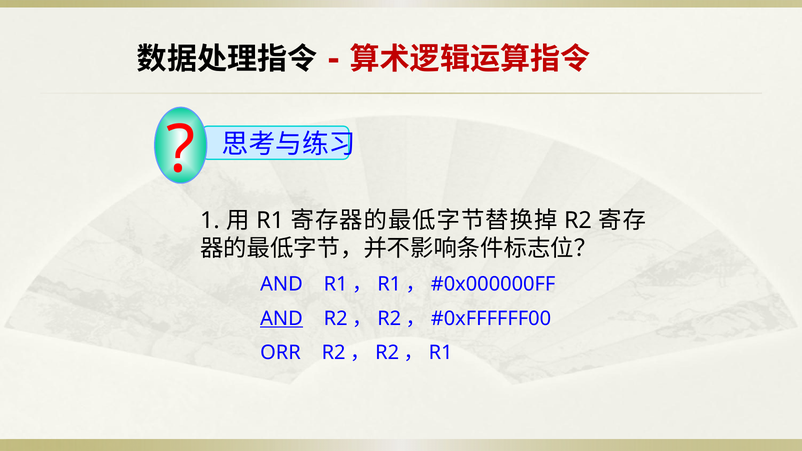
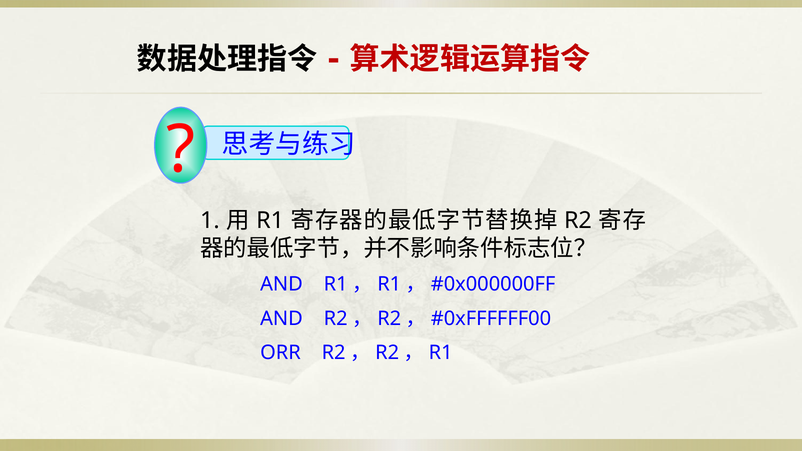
AND at (282, 319) underline: present -> none
